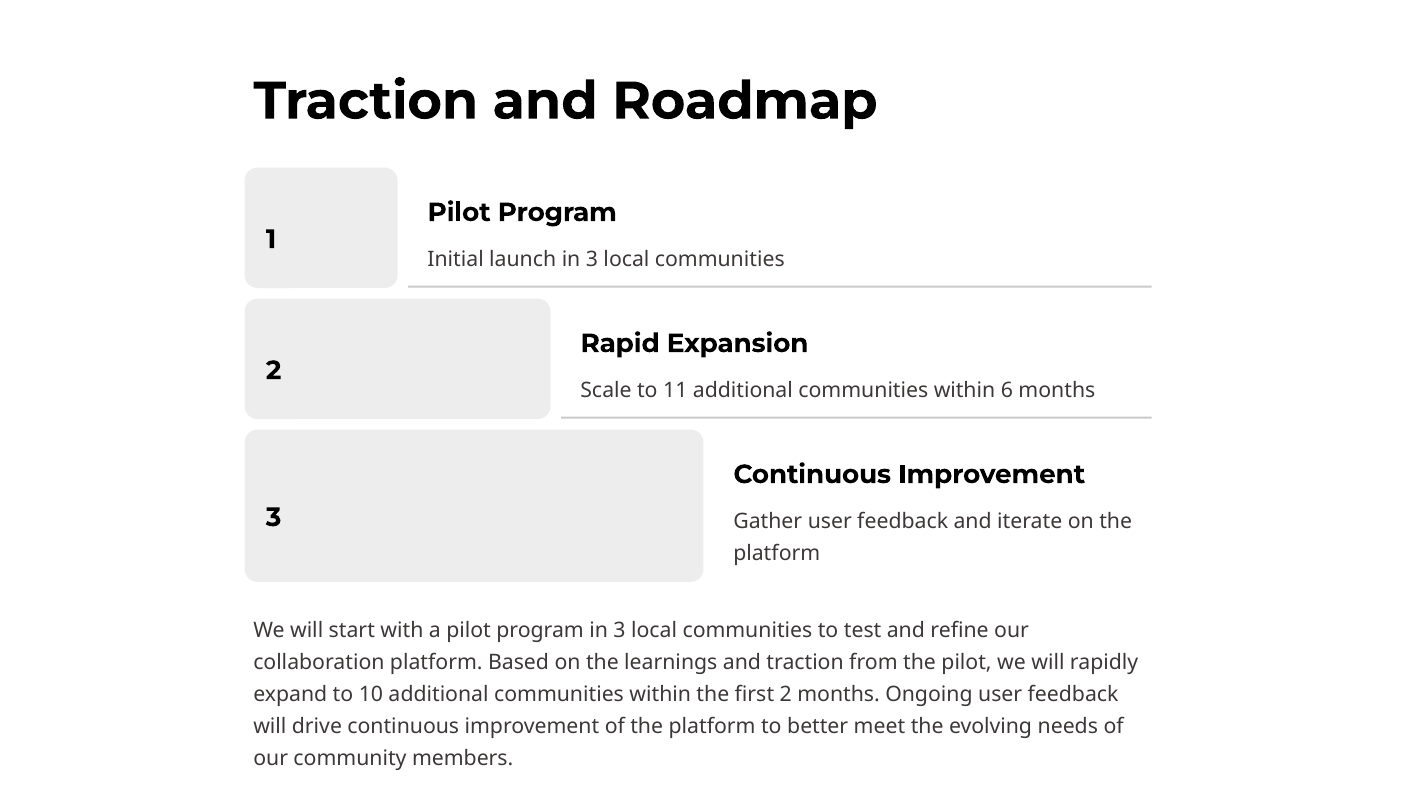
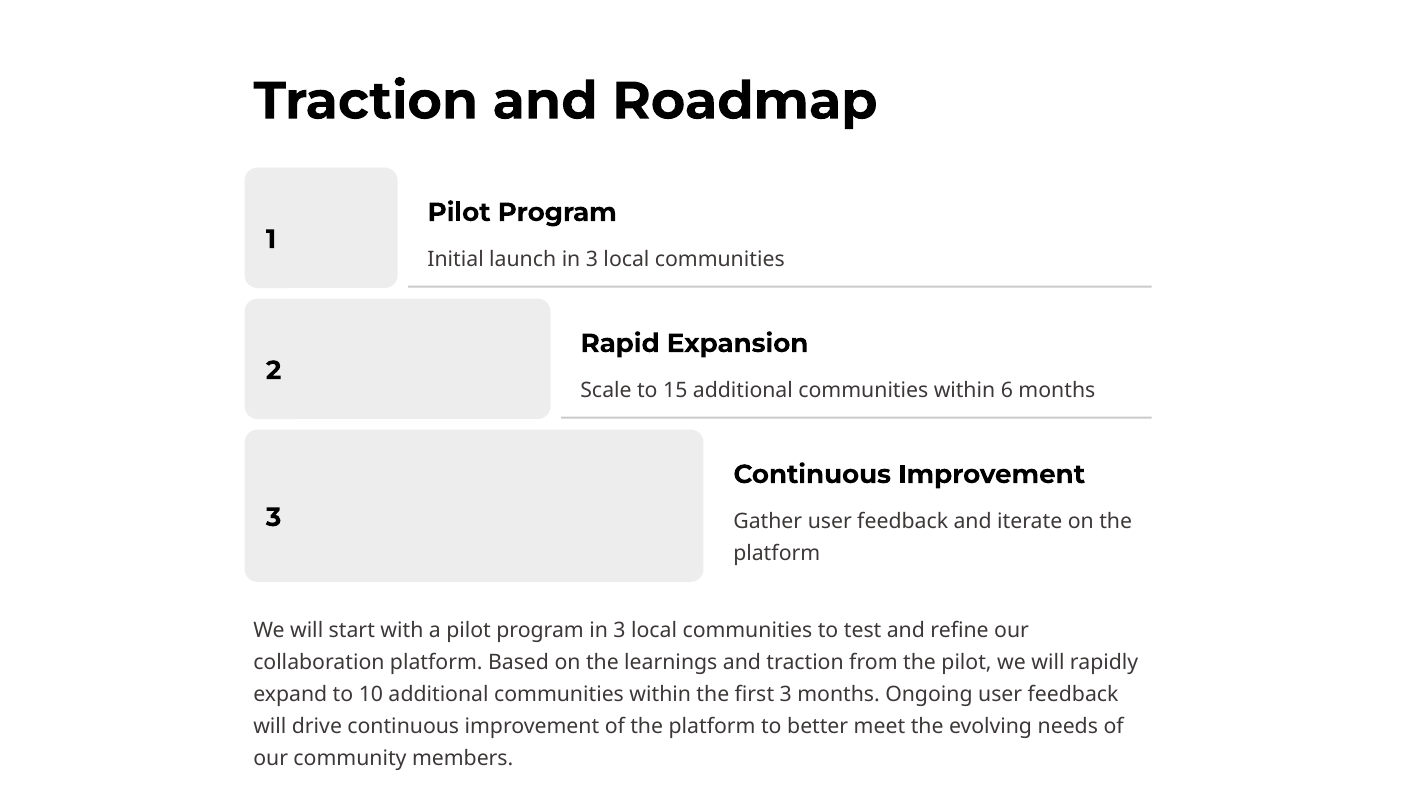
11: 11 -> 15
first 2: 2 -> 3
